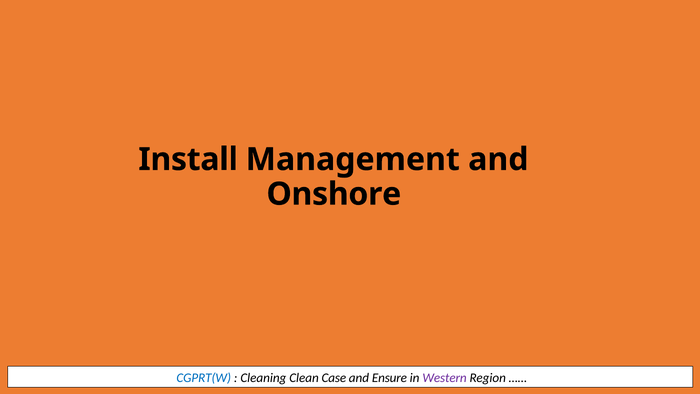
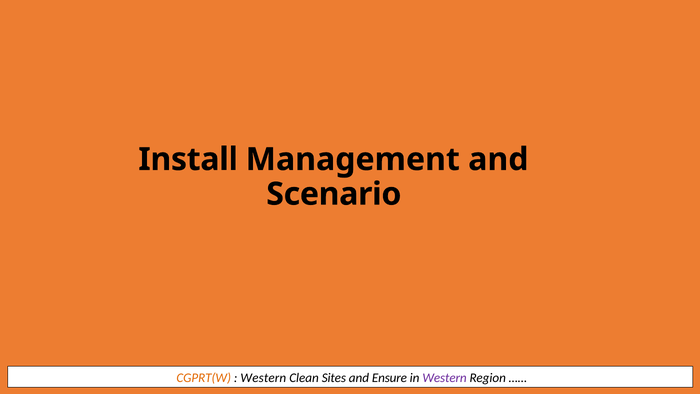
Onshore: Onshore -> Scenario
CGPRT(W colour: blue -> orange
Cleaning at (263, 378): Cleaning -> Western
Case: Case -> Sites
